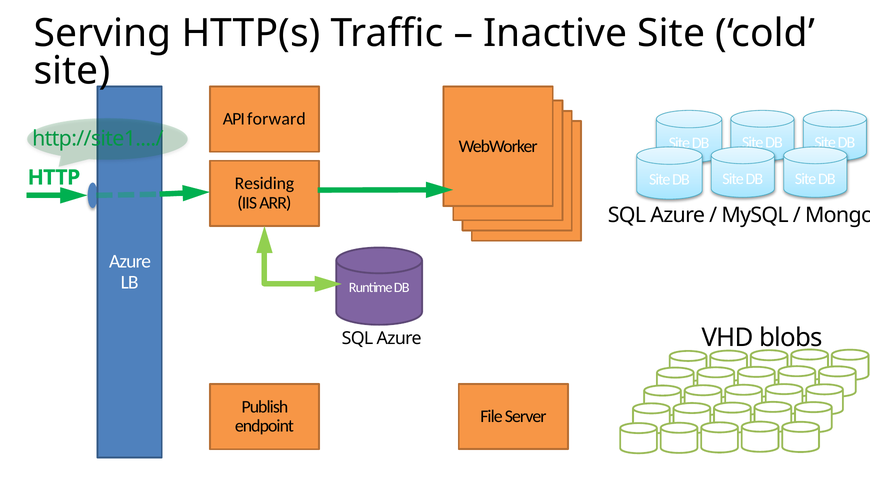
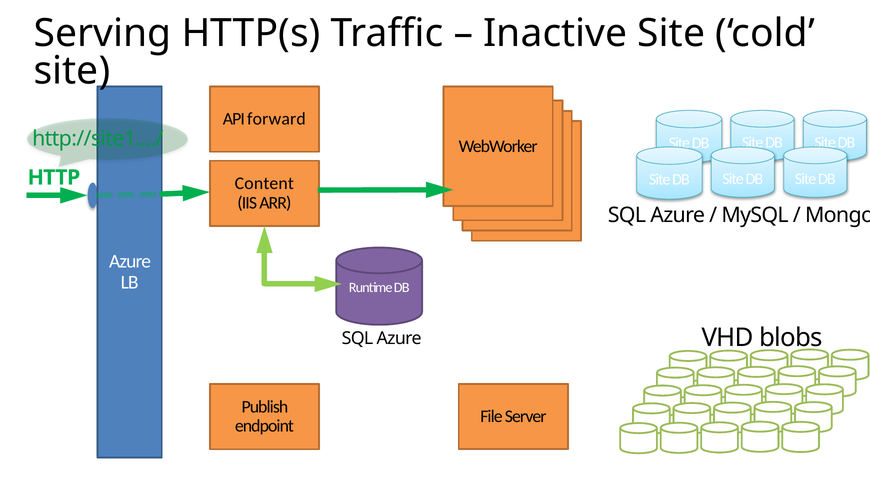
Residing: Residing -> Content
